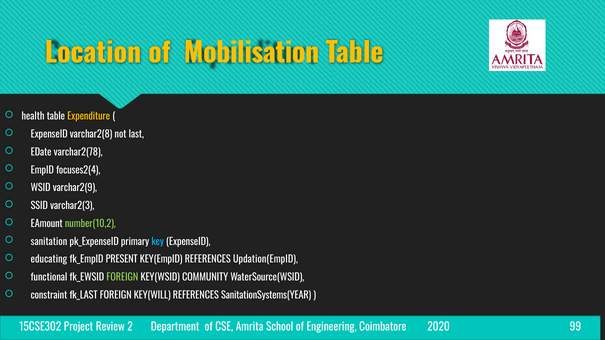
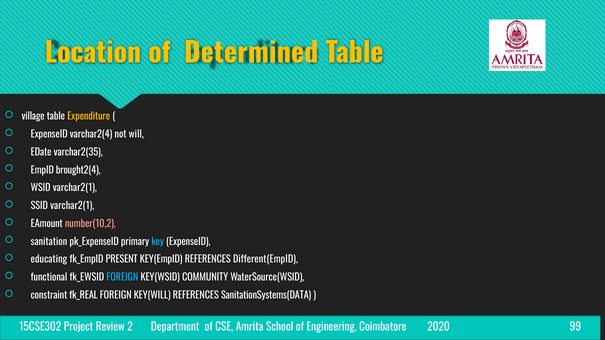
Mobilisation: Mobilisation -> Determined
health: health -> village
varchar2(8: varchar2(8 -> varchar2(4
last: last -> will
varchar2(78: varchar2(78 -> varchar2(35
focuses2(4: focuses2(4 -> brought2(4
WSID varchar2(9: varchar2(9 -> varchar2(1
SSID varchar2(3: varchar2(3 -> varchar2(1
number(10,2 colour: light green -> pink
Updation(EmpID: Updation(EmpID -> Different(EmpID
FOREIGN at (122, 278) colour: light green -> light blue
fk_LAST: fk_LAST -> fk_REAL
SanitationSystems(YEAR: SanitationSystems(YEAR -> SanitationSystems(DATA
